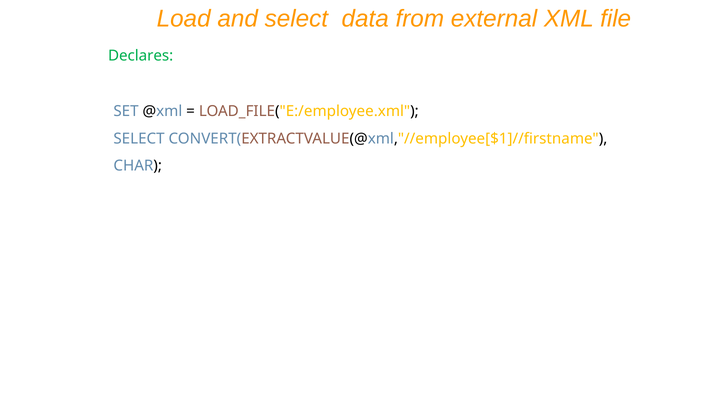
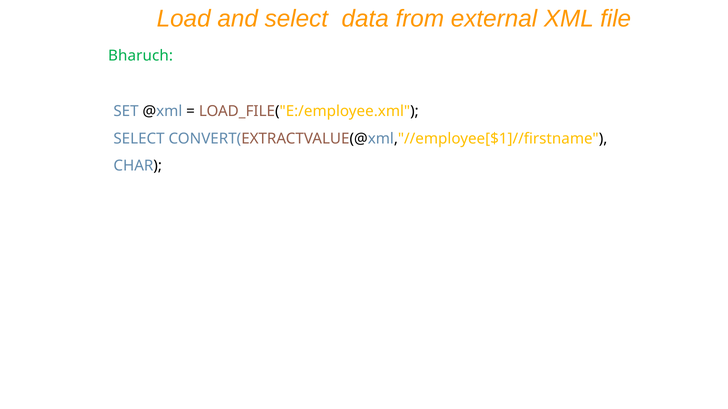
Declares: Declares -> Bharuch
